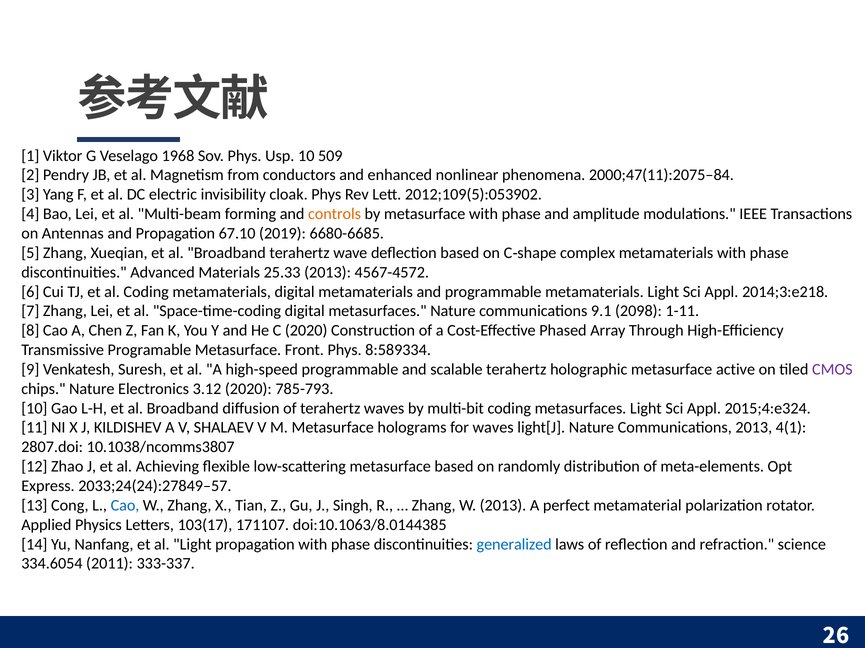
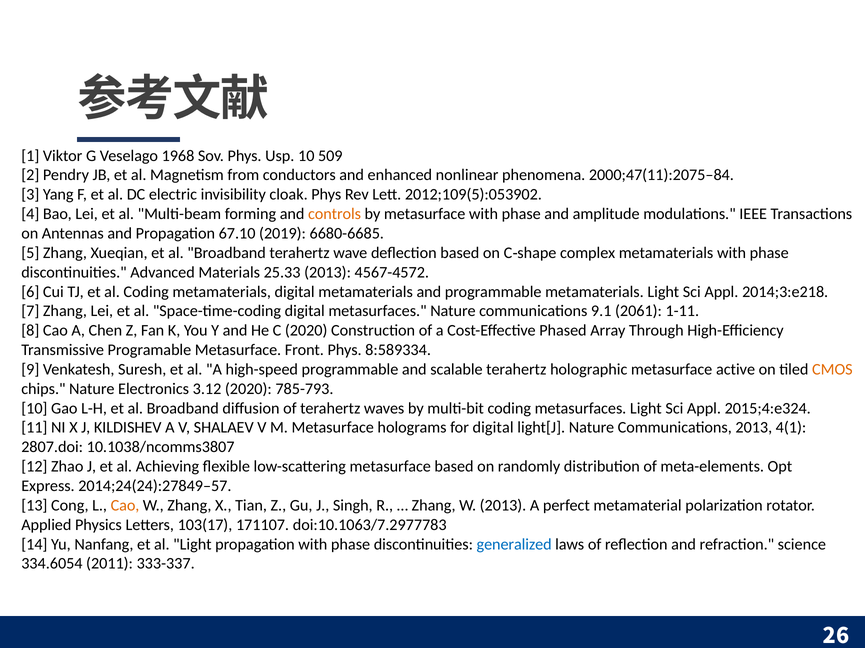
2098: 2098 -> 2061
CMOS colour: purple -> orange
for waves: waves -> digital
2033;24(24):27849–57: 2033;24(24):27849–57 -> 2014;24(24):27849–57
Cao at (125, 506) colour: blue -> orange
doi:10.1063/8.0144385: doi:10.1063/8.0144385 -> doi:10.1063/7.2977783
